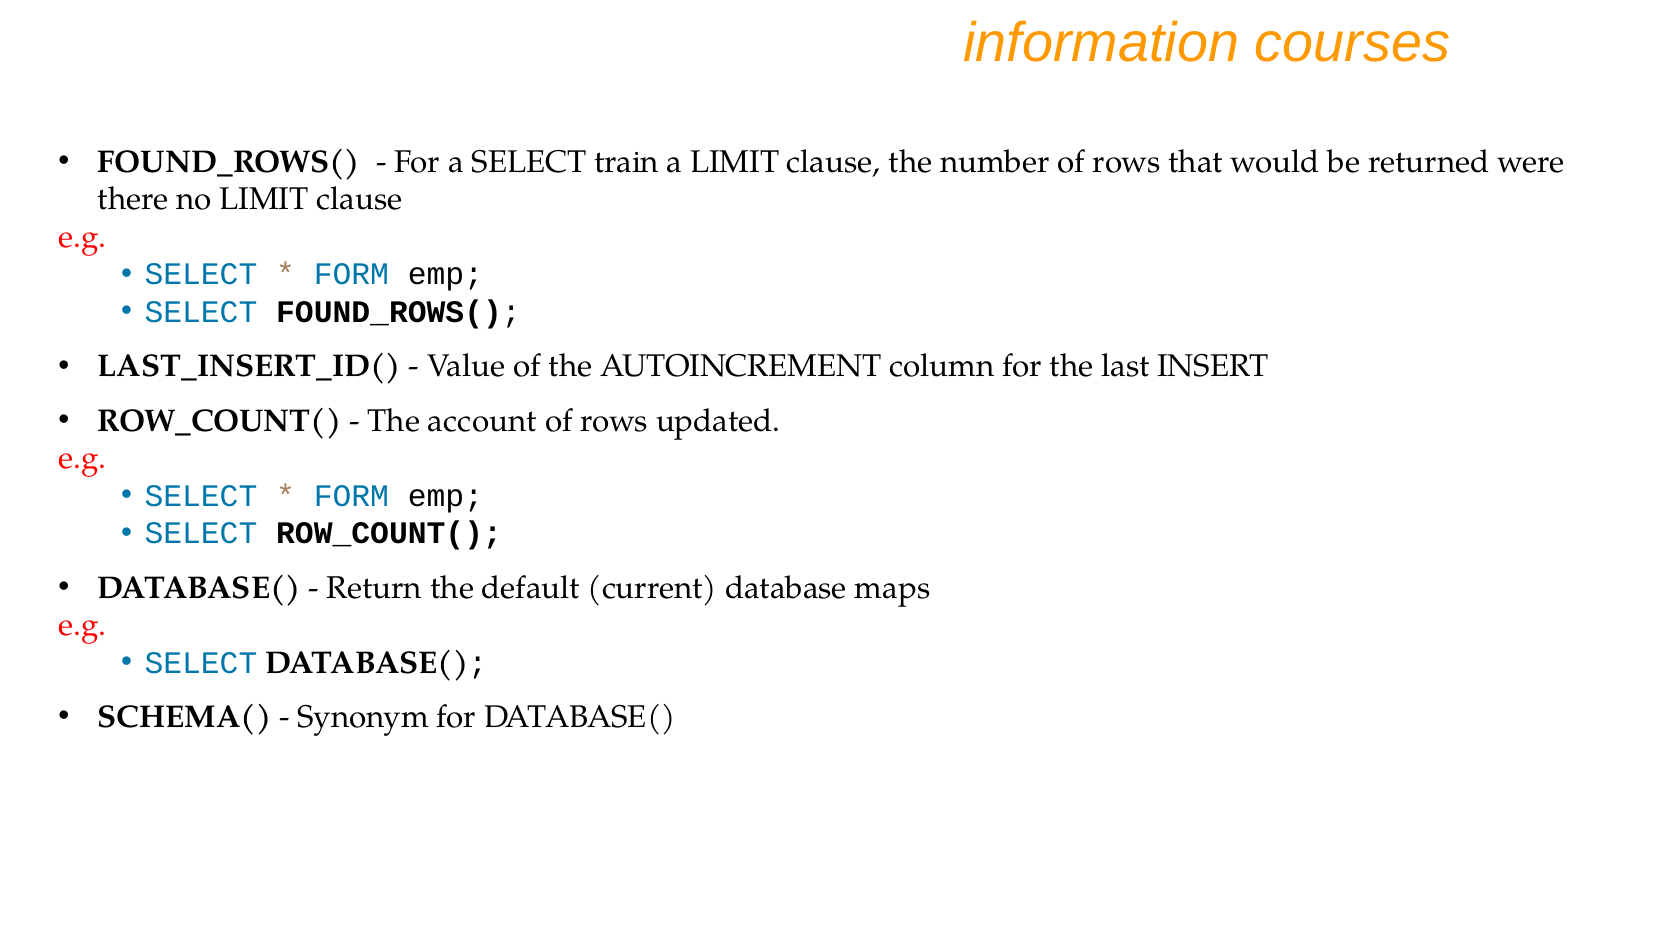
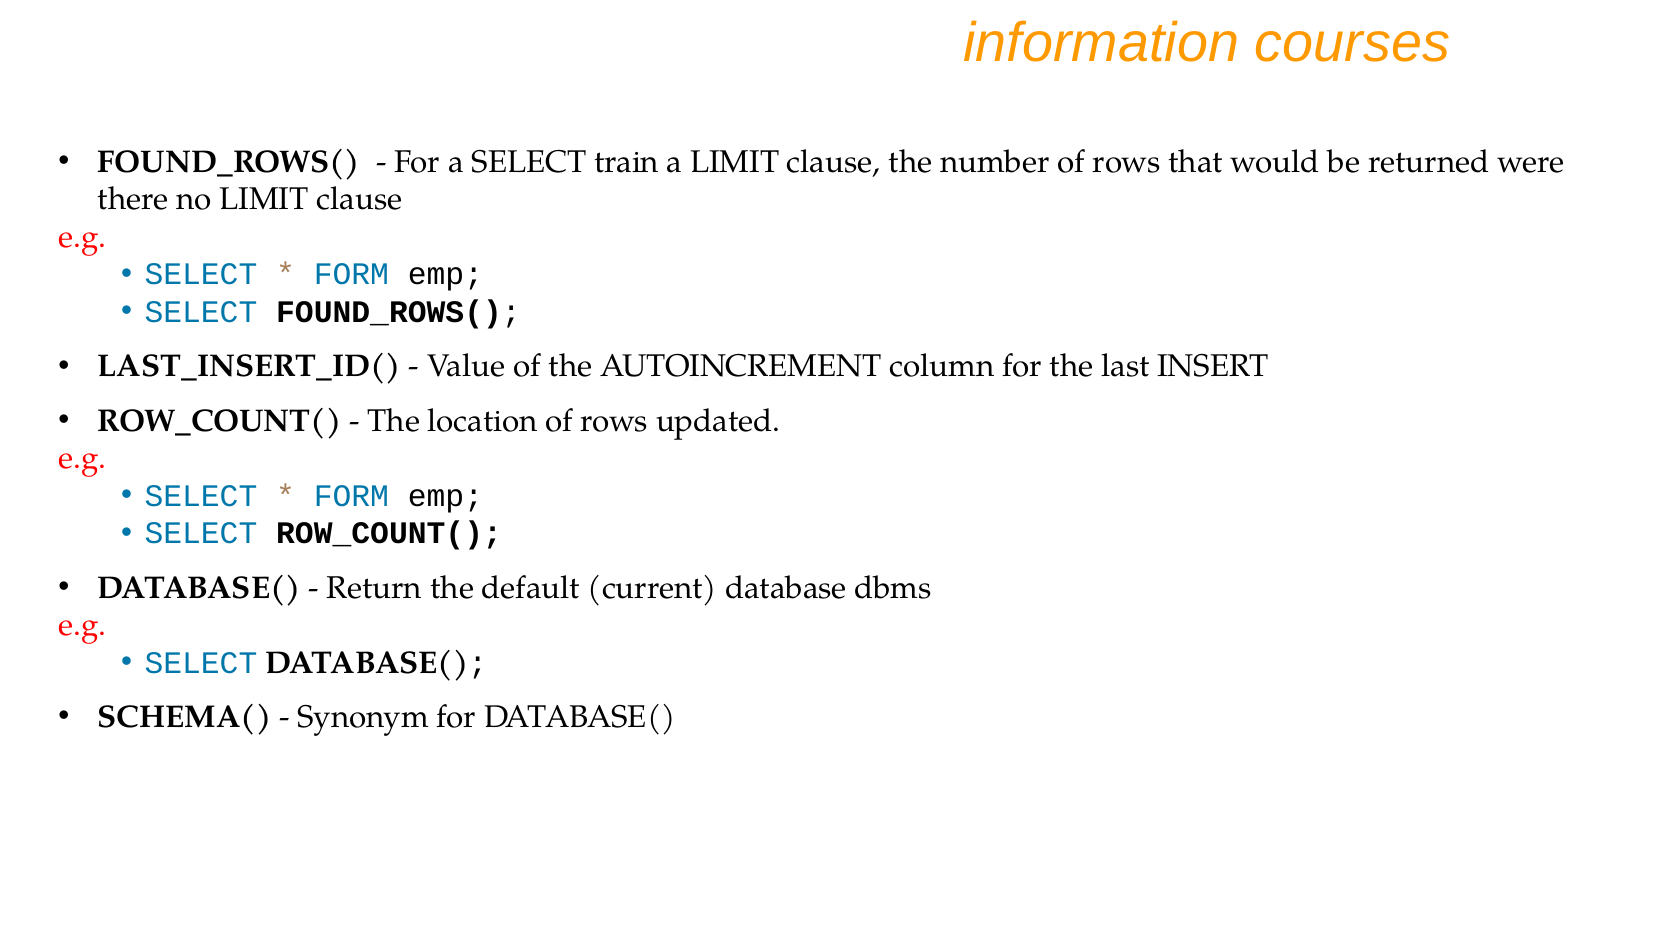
account: account -> location
maps: maps -> dbms
